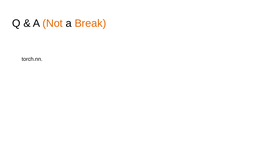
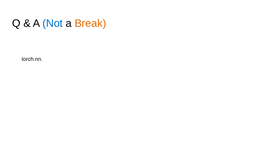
Not colour: orange -> blue
